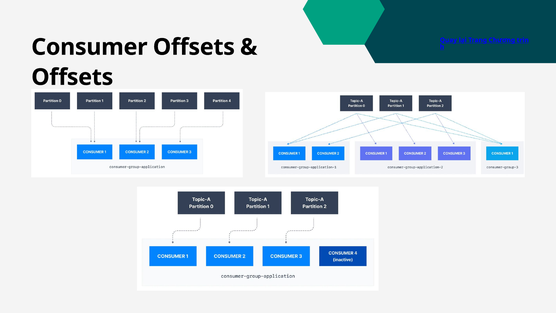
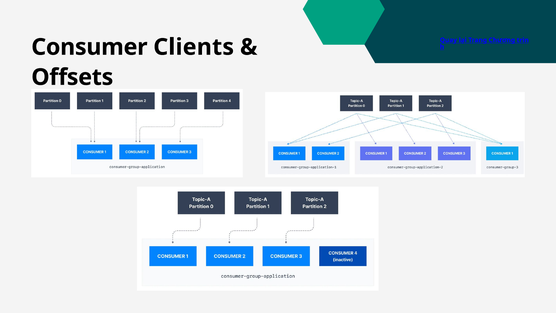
Consumer Offsets: Offsets -> Clients
